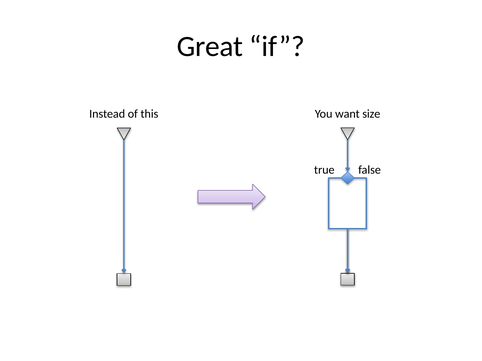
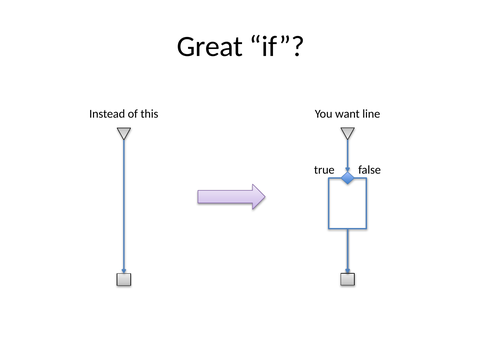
size: size -> line
